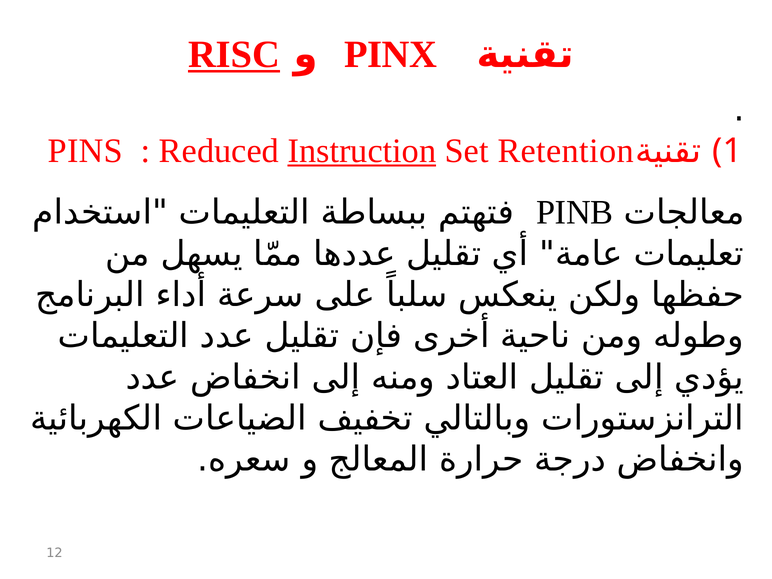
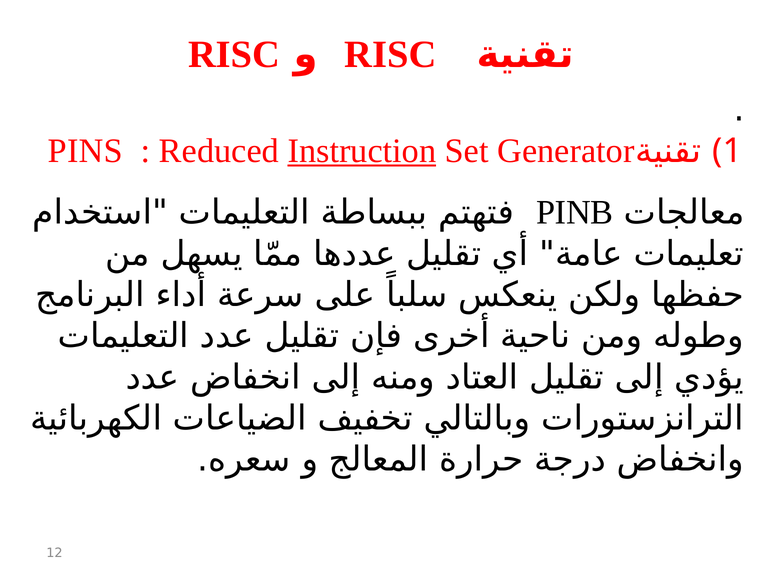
RISC at (234, 55) underline: present -> none
PINX at (391, 55): PINX -> RISC
Retention: Retention -> Generator
